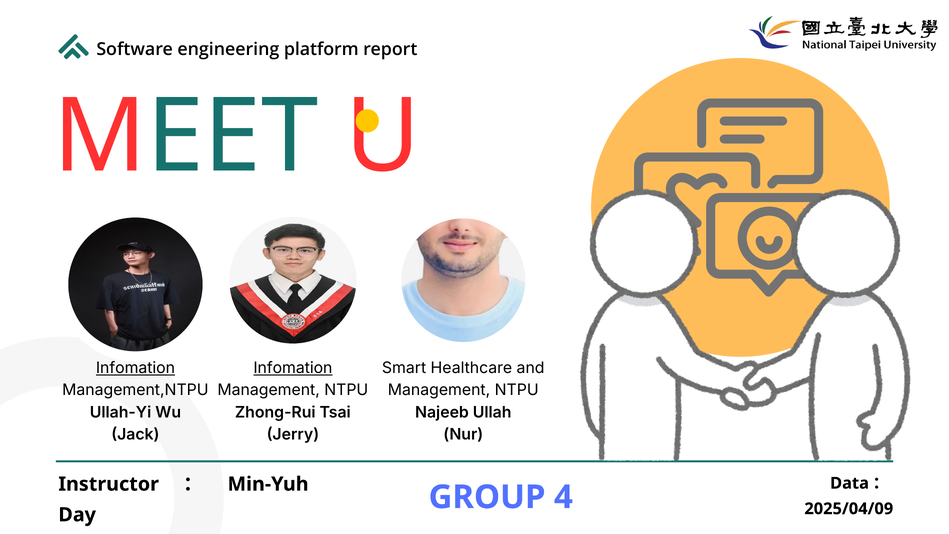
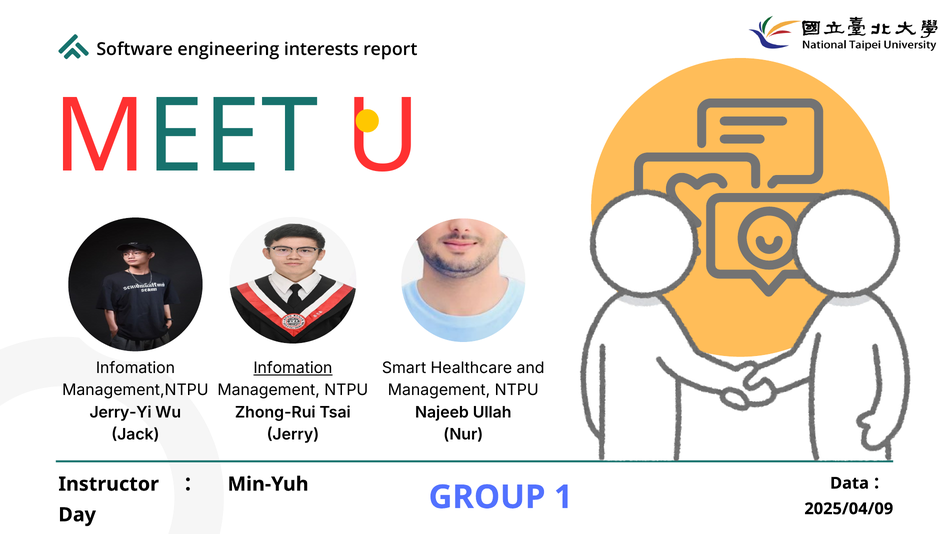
platform: platform -> interests
Infomation at (135, 368) underline: present -> none
Ullah-Yi: Ullah-Yi -> Jerry-Yi
4: 4 -> 1
